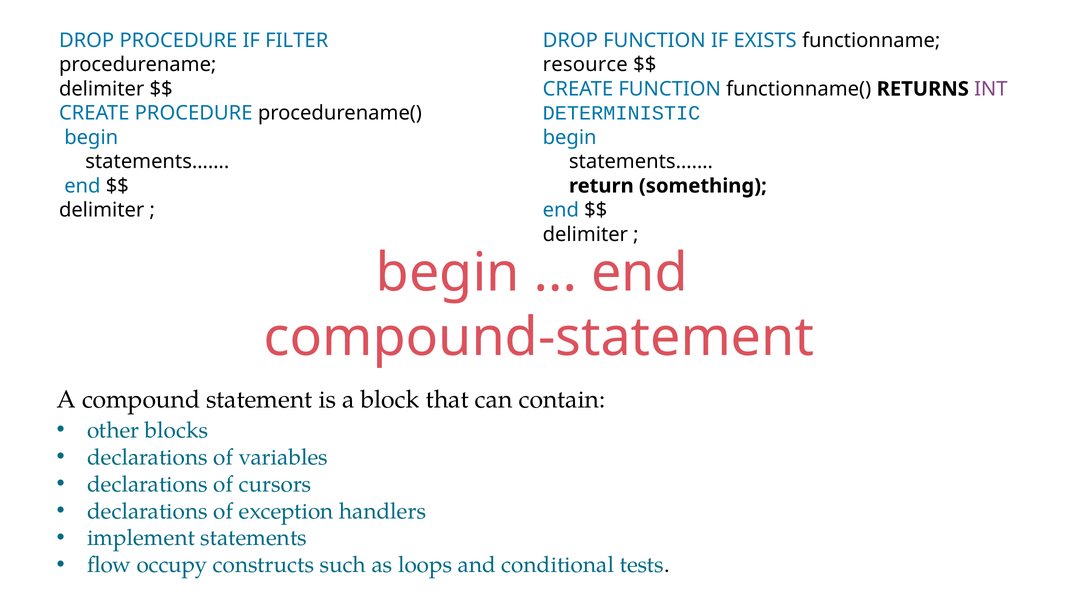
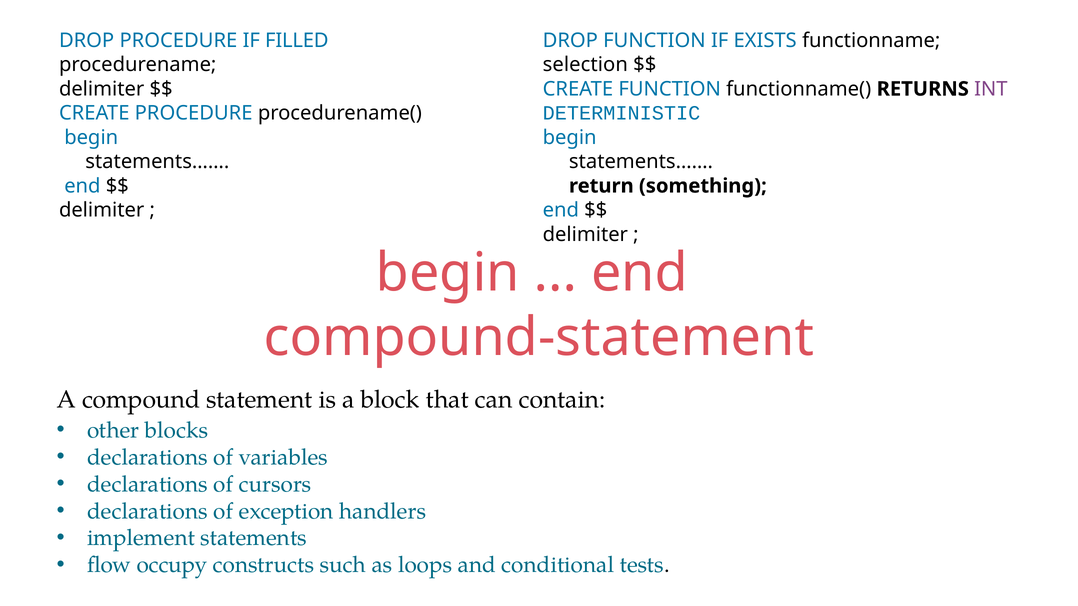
FILTER: FILTER -> FILLED
resource: resource -> selection
